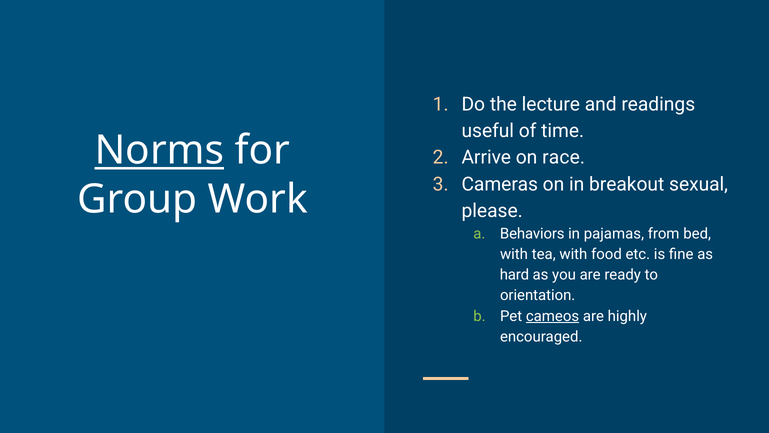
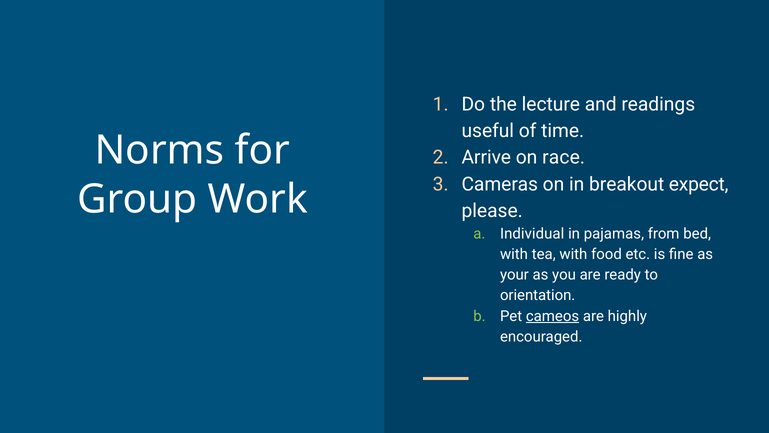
Norms underline: present -> none
sexual: sexual -> expect
Behaviors: Behaviors -> Individual
hard: hard -> your
